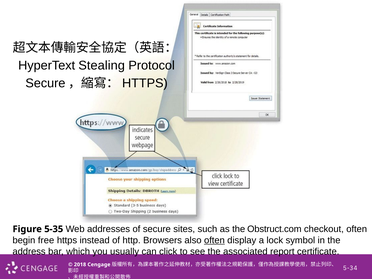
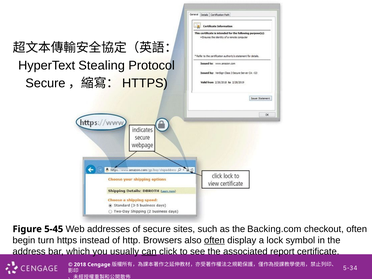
5-35: 5-35 -> 5-45
Obstruct.com: Obstruct.com -> Backing.com
free: free -> turn
can underline: none -> present
